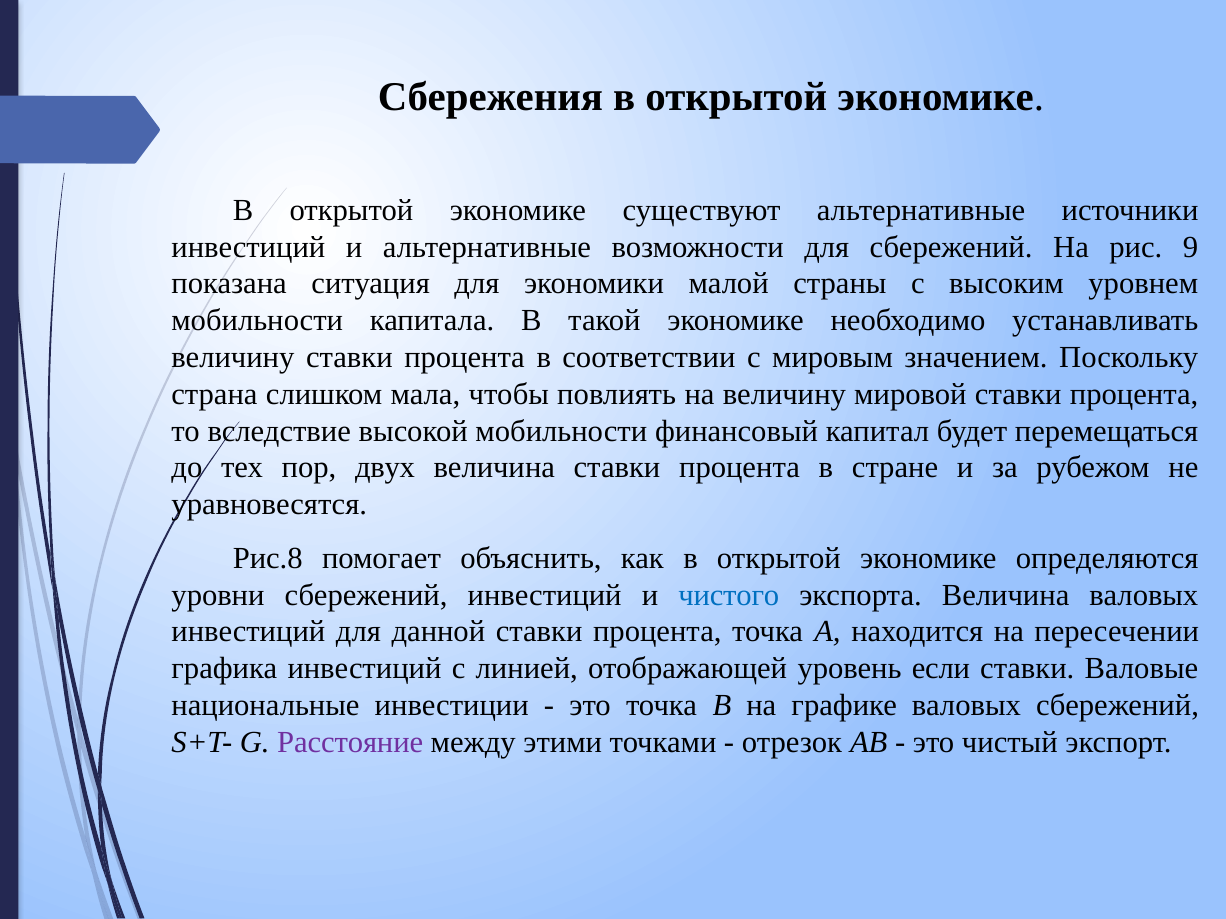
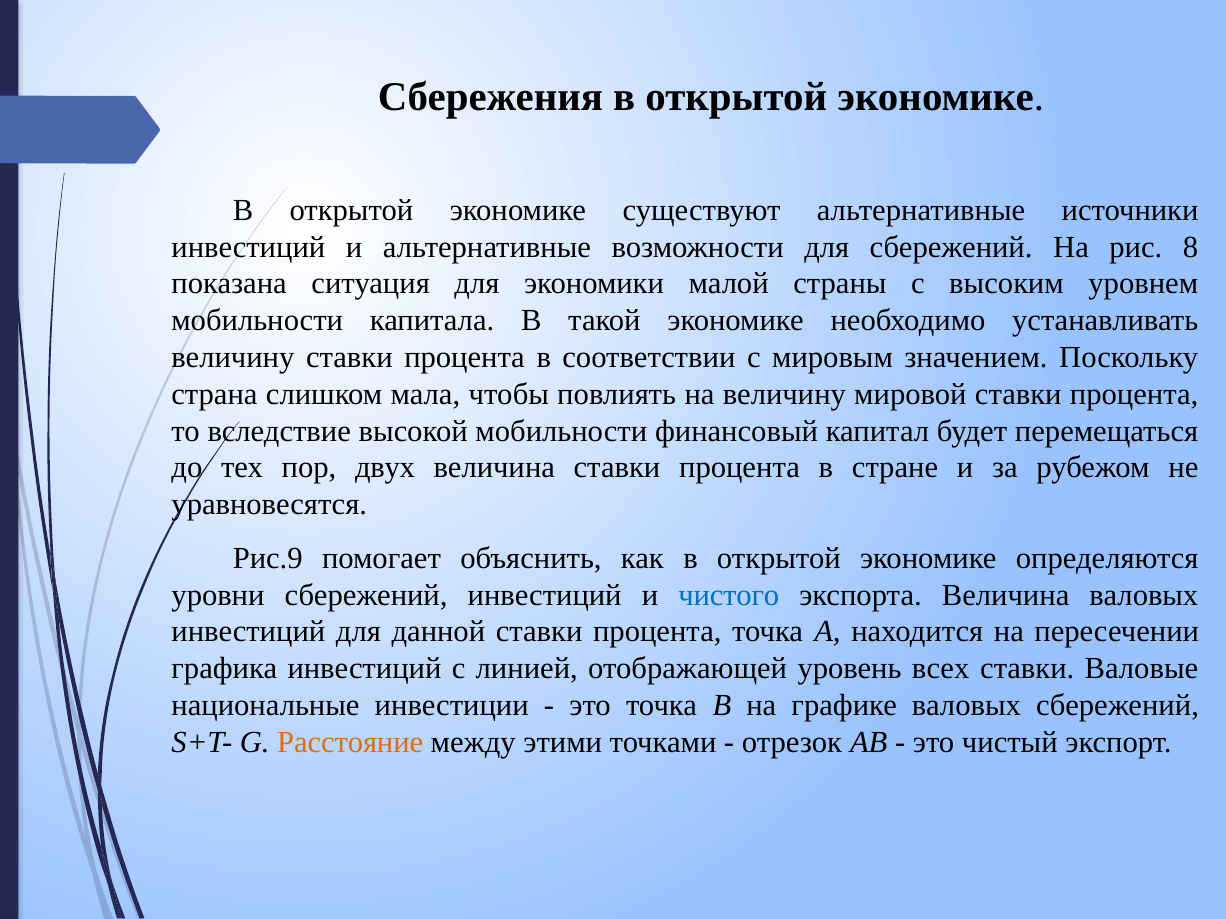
9: 9 -> 8
Рис.8: Рис.8 -> Рис.9
если: если -> всех
Расстояние colour: purple -> orange
